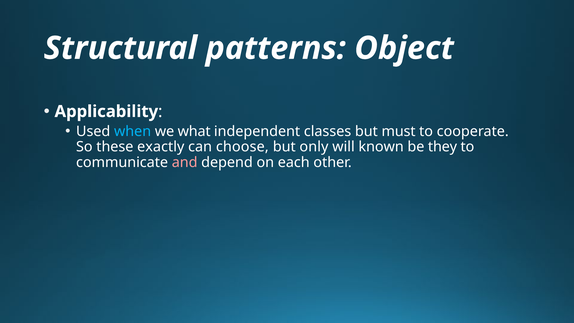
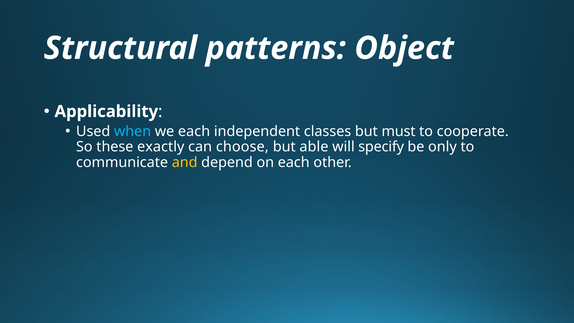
we what: what -> each
only: only -> able
known: known -> specify
they: they -> only
and colour: pink -> yellow
